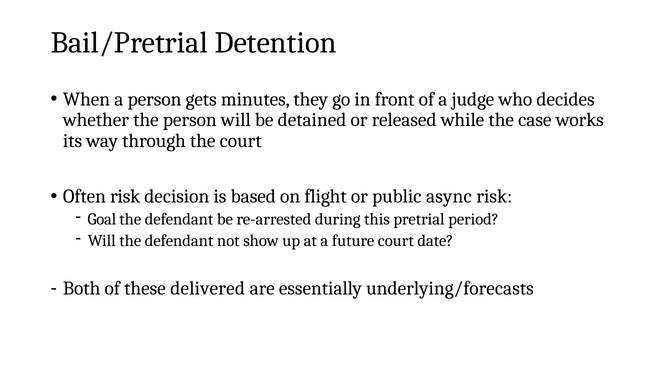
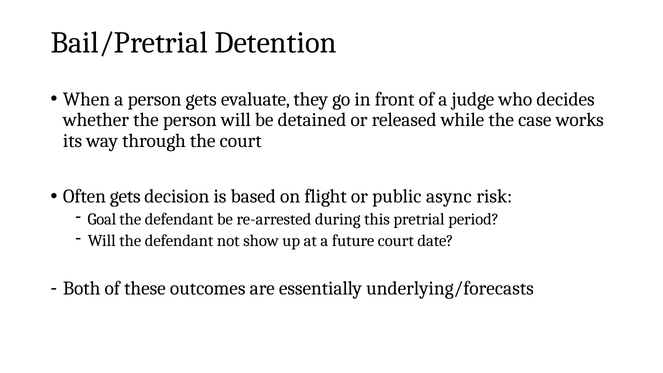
minutes: minutes -> evaluate
Often risk: risk -> gets
delivered: delivered -> outcomes
